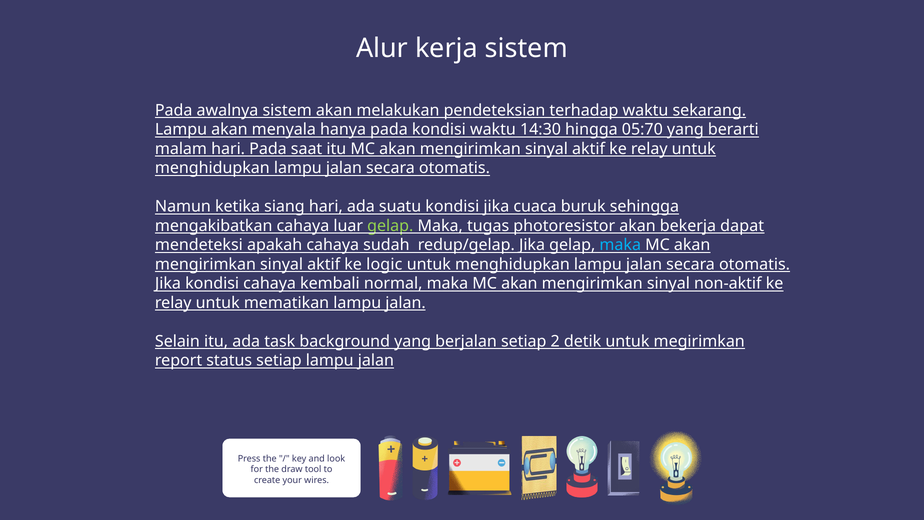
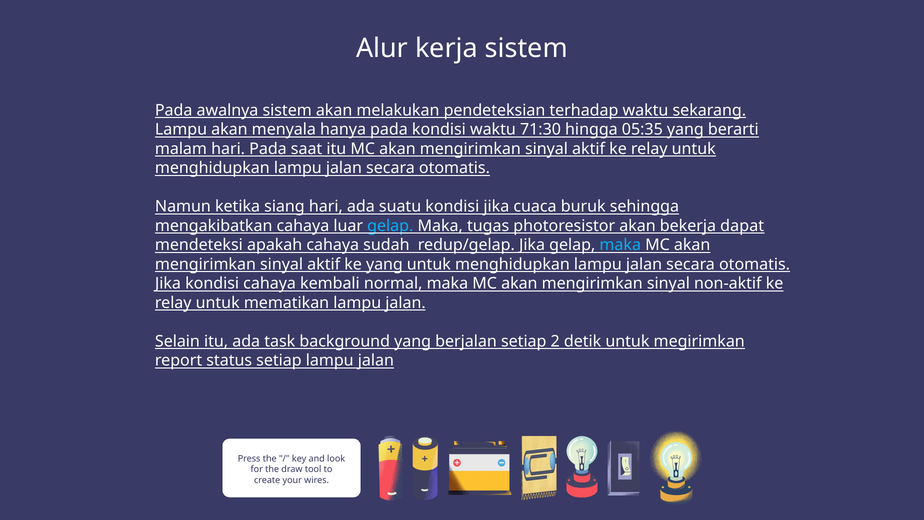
14:30: 14:30 -> 71:30
05:70: 05:70 -> 05:35
gelap at (390, 226) colour: light green -> light blue
ke logic: logic -> yang
